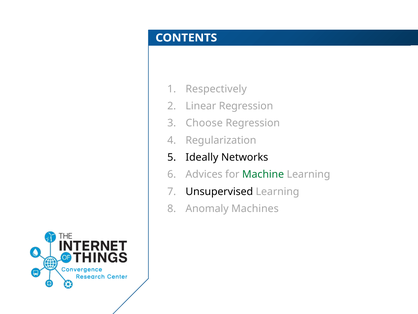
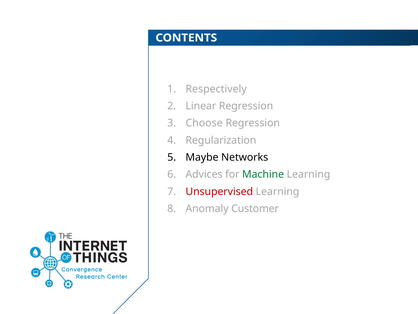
Ideally: Ideally -> Maybe
Unsupervised colour: black -> red
Machines: Machines -> Customer
